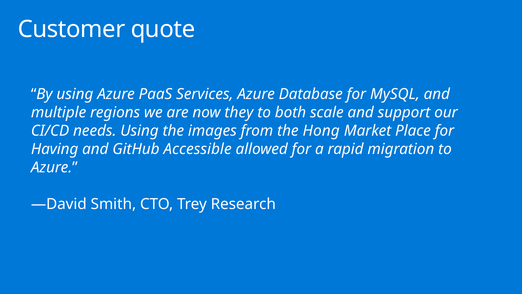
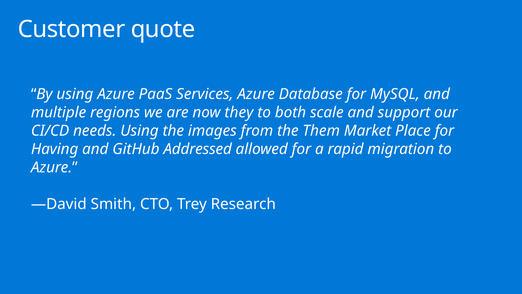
Hong: Hong -> Them
Accessible: Accessible -> Addressed
